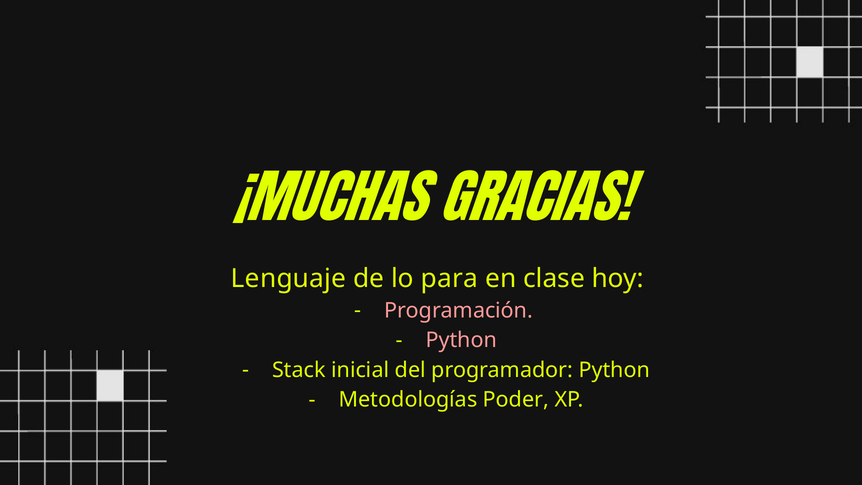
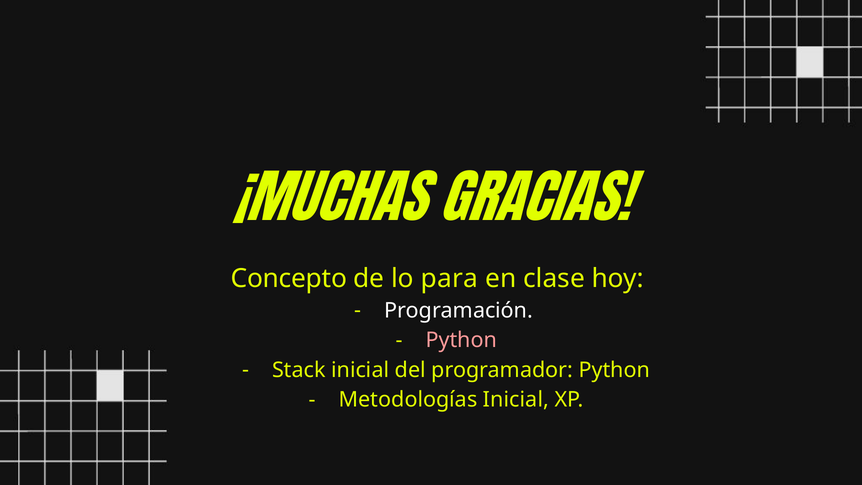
Lenguaje: Lenguaje -> Concepto
Programación colour: pink -> white
Metodologías Poder: Poder -> Inicial
